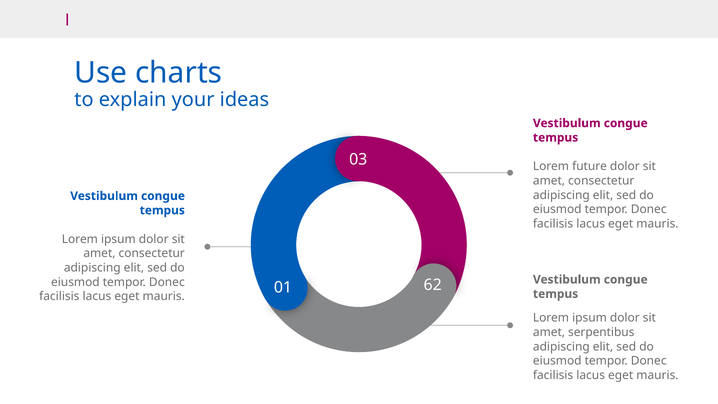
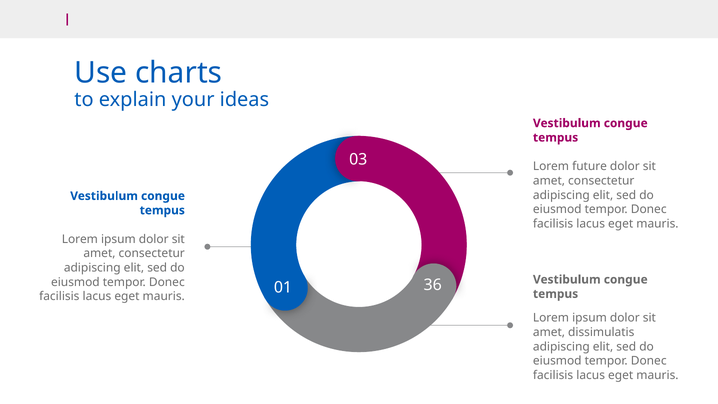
62: 62 -> 36
serpentibus: serpentibus -> dissimulatis
